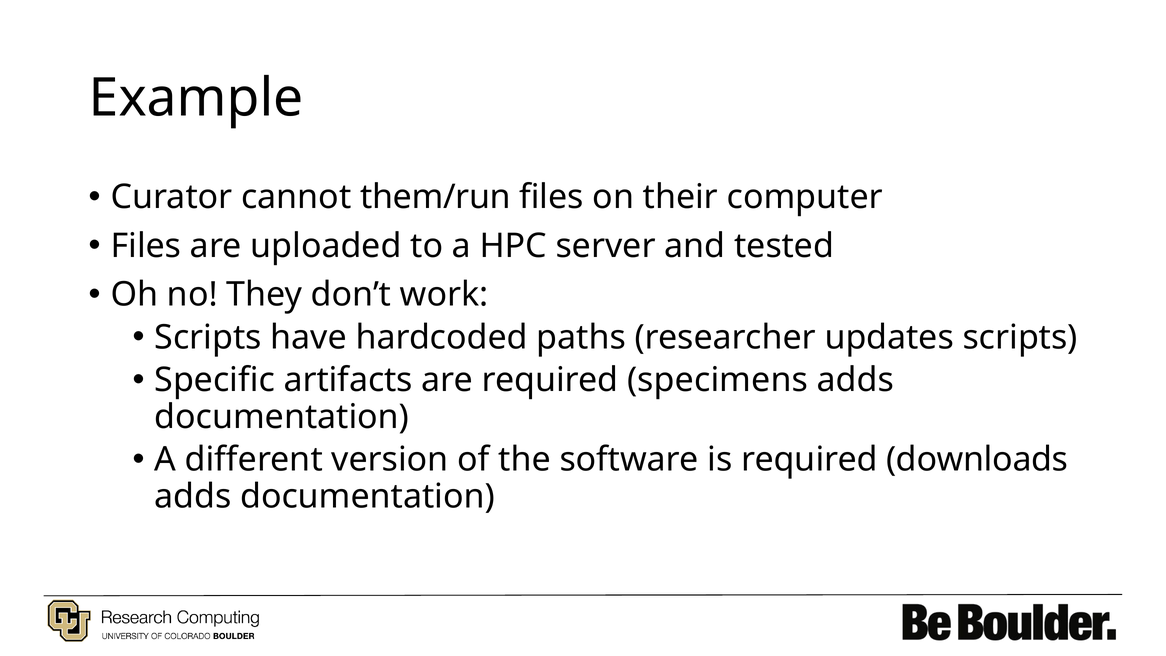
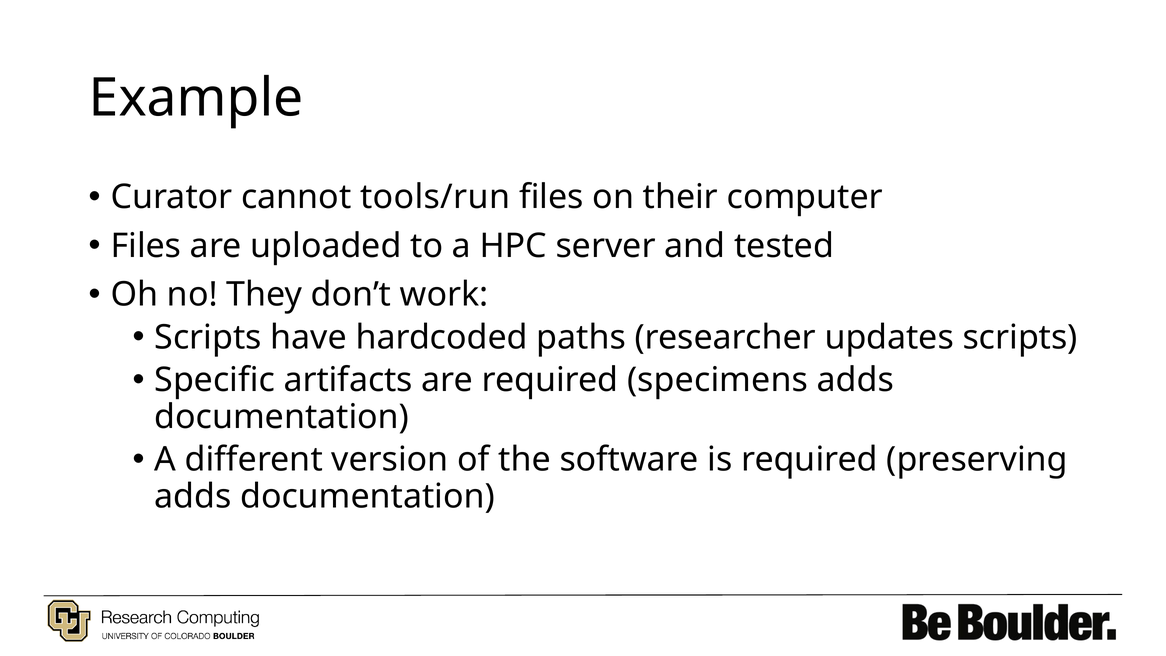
them/run: them/run -> tools/run
downloads: downloads -> preserving
